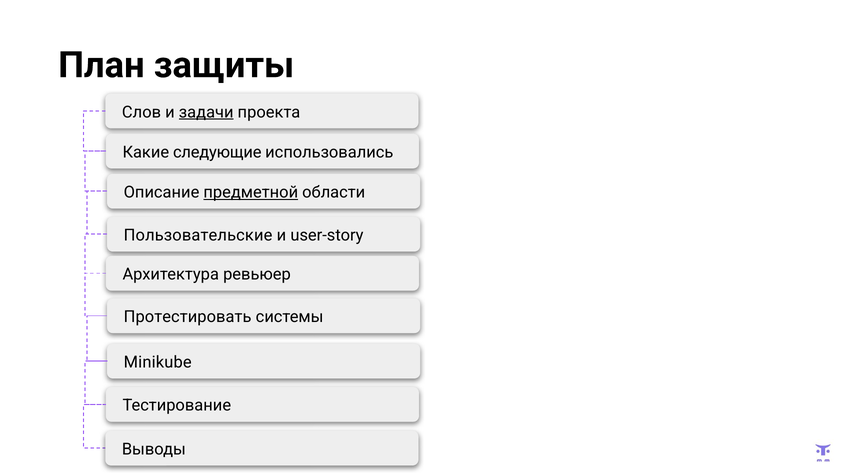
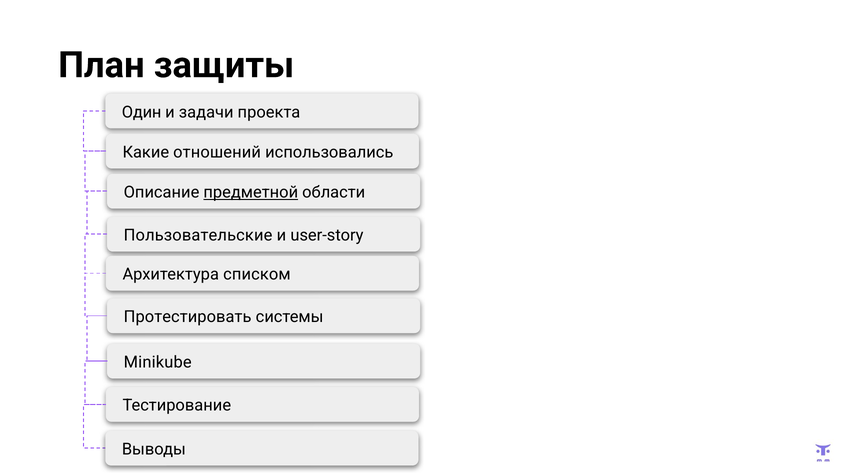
Слов: Слов -> Один
задачи underline: present -> none
следующие: следующие -> отношений
ревьюер: ревьюер -> списком
